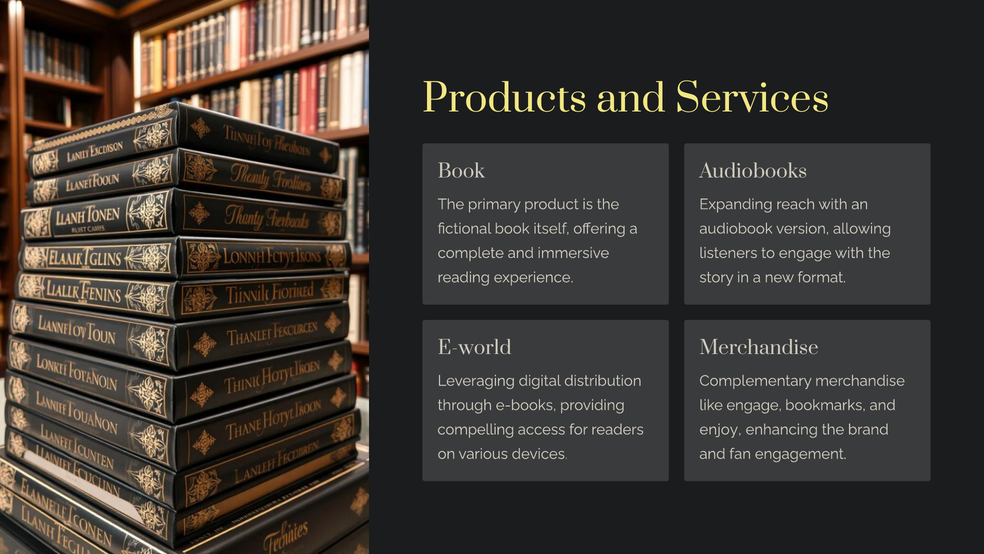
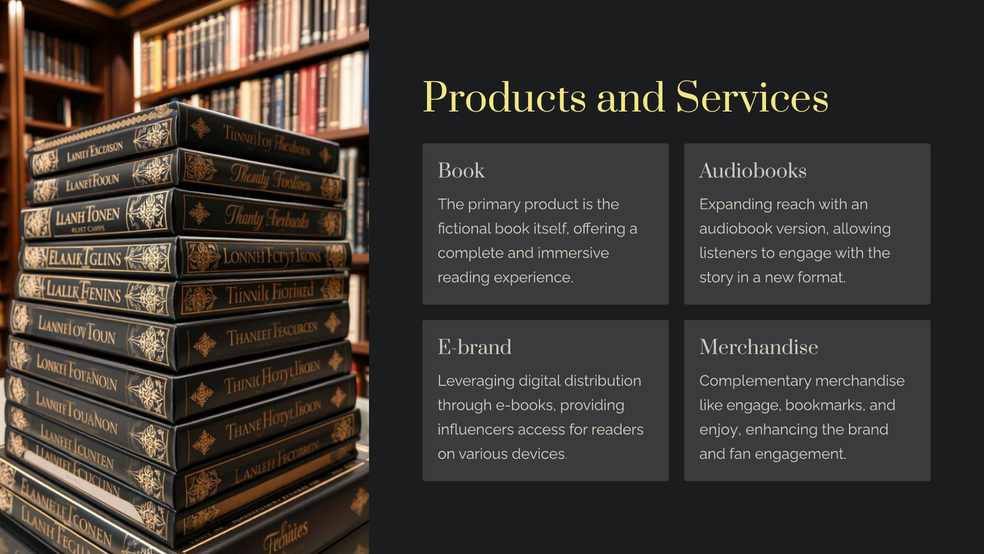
E-world: E-world -> E-brand
compelling: compelling -> influencers
